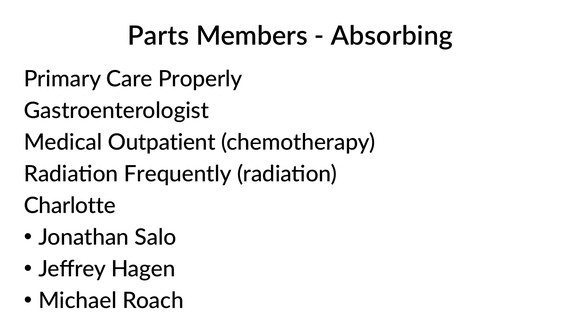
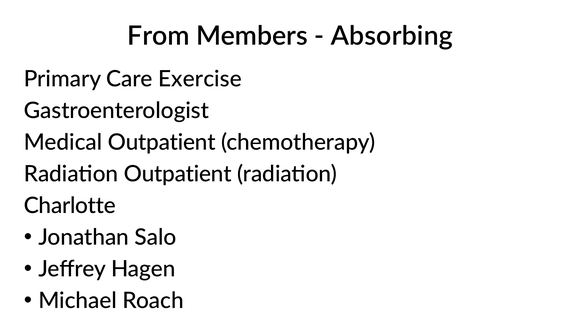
Parts: Parts -> From
Properly: Properly -> Exercise
Radiation Frequently: Frequently -> Outpatient
